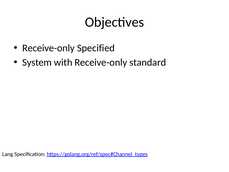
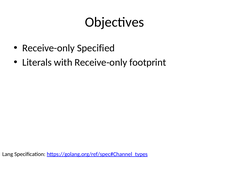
System: System -> Literals
standard: standard -> footprint
